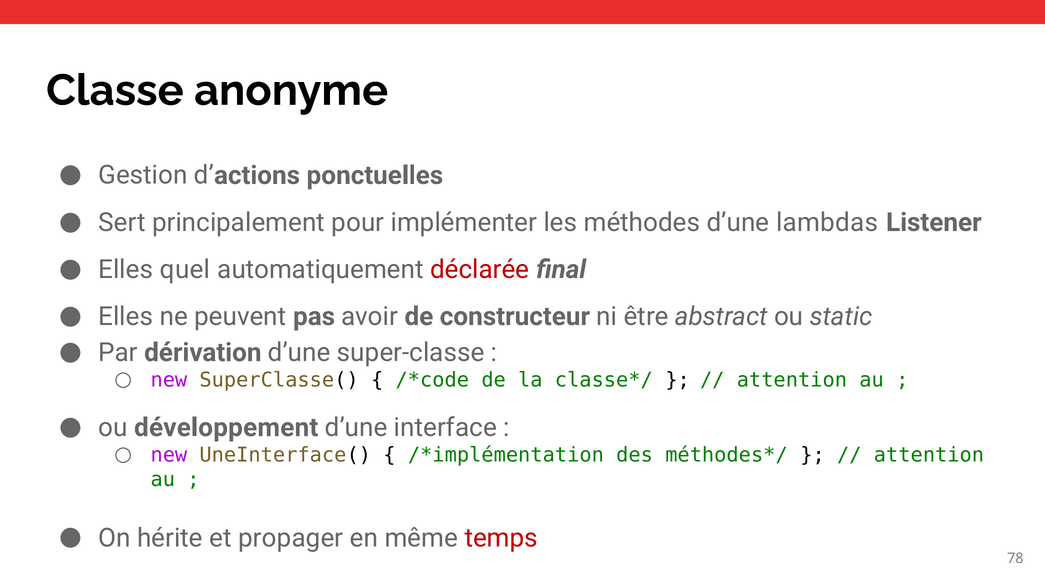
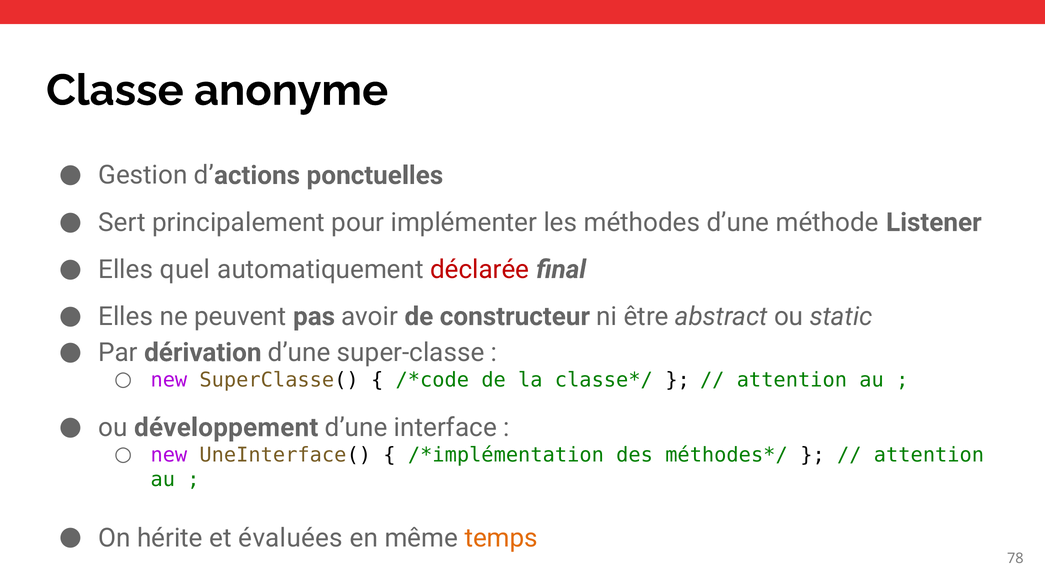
lambdas: lambdas -> méthode
propager: propager -> évaluées
temps colour: red -> orange
